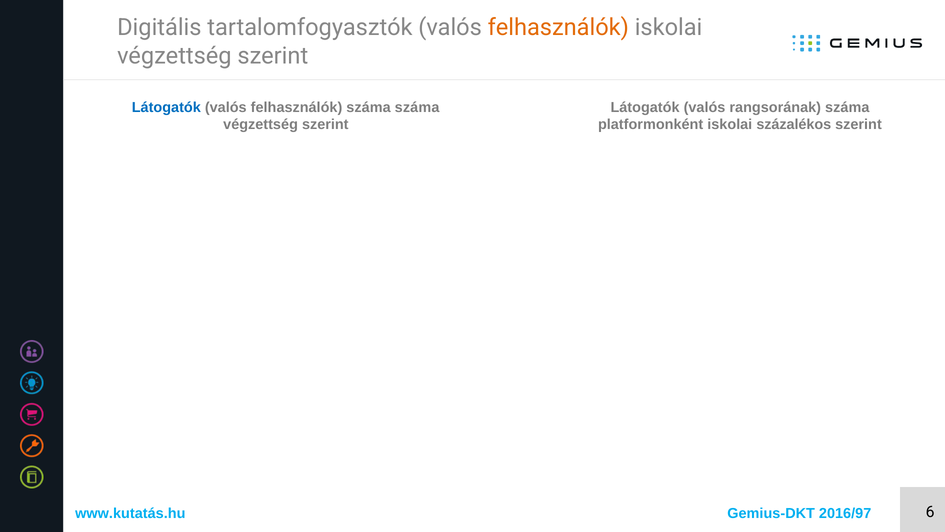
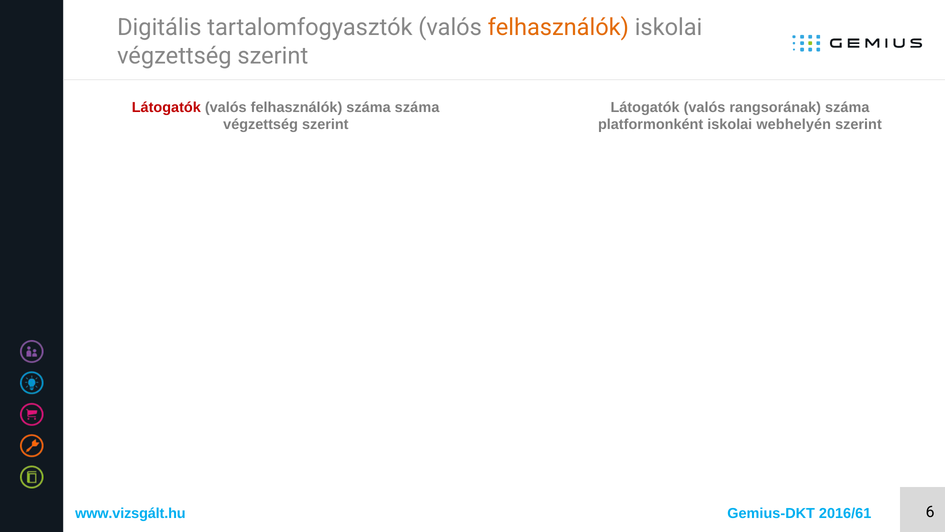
Látogatók at (166, 107) colour: blue -> red
százalékos: százalékos -> webhelyén
www.kutatás.hu: www.kutatás.hu -> www.vizsgált.hu
2016/97: 2016/97 -> 2016/61
